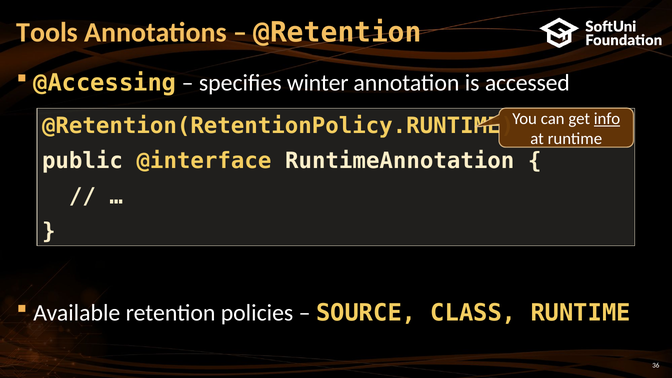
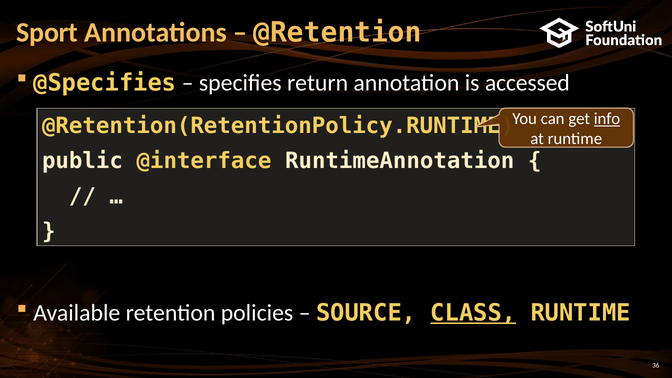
Tools: Tools -> Sport
@Accessing: @Accessing -> @Specifies
winter: winter -> return
CLASS underline: none -> present
